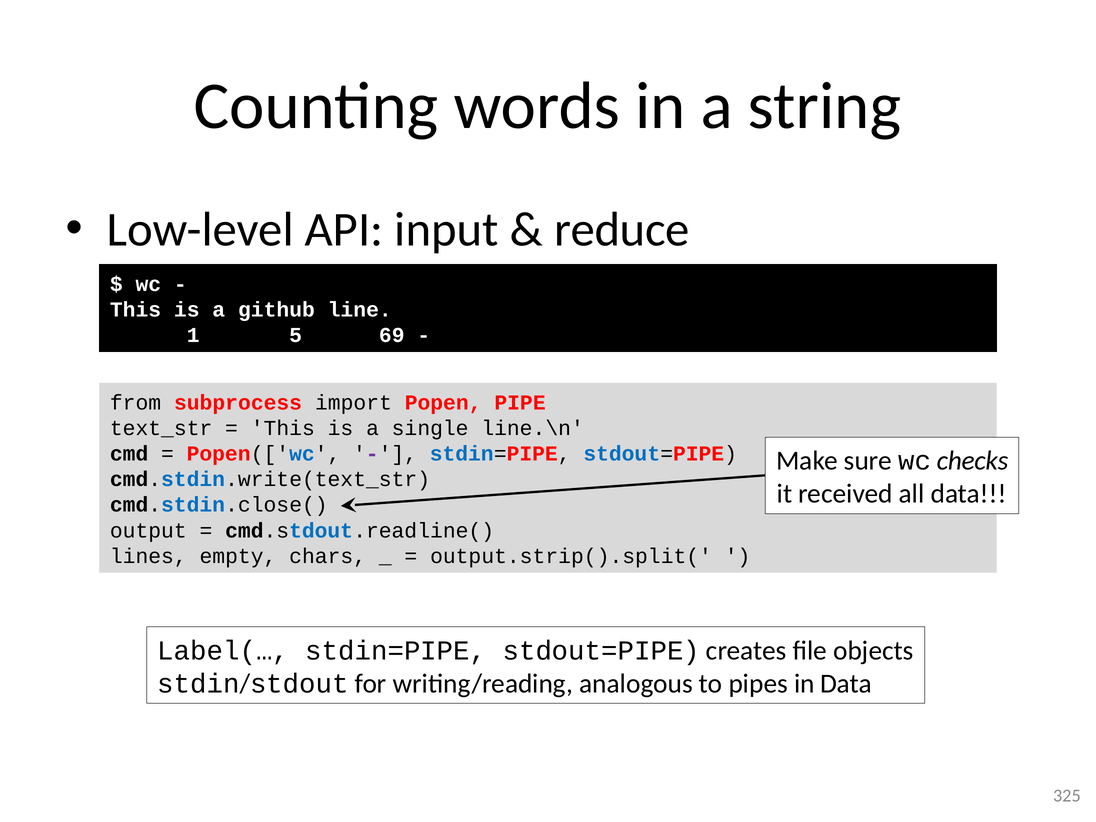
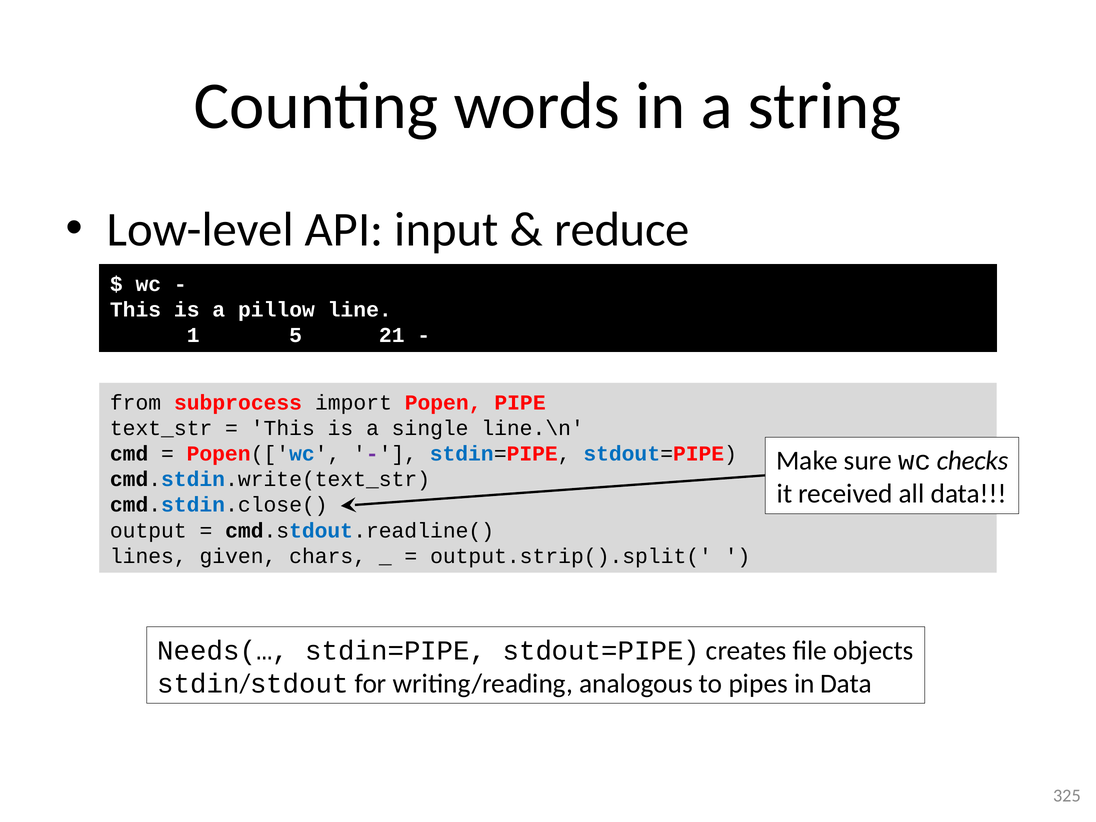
github: github -> pillow
69: 69 -> 21
empty: empty -> given
Label(…: Label(… -> Needs(…
